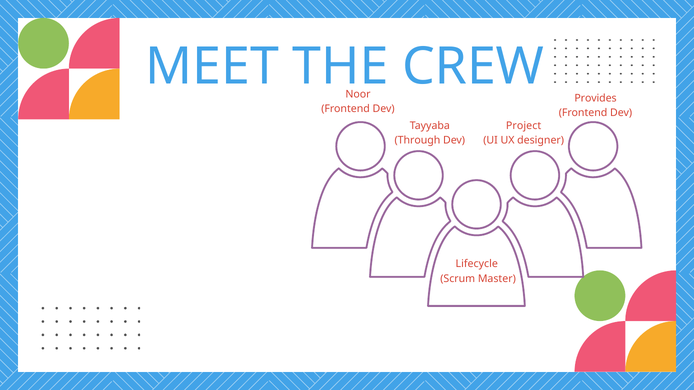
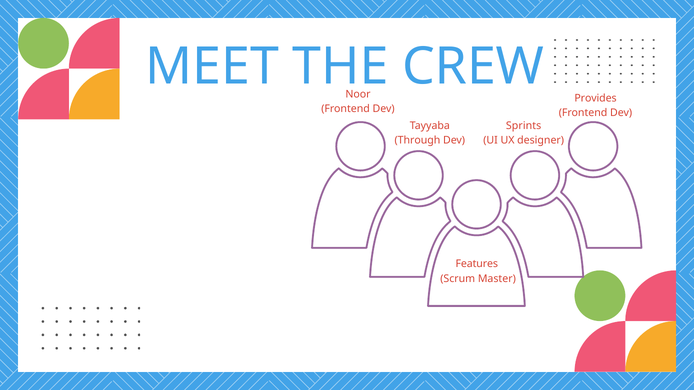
Project: Project -> Sprints
Lifecycle: Lifecycle -> Features
